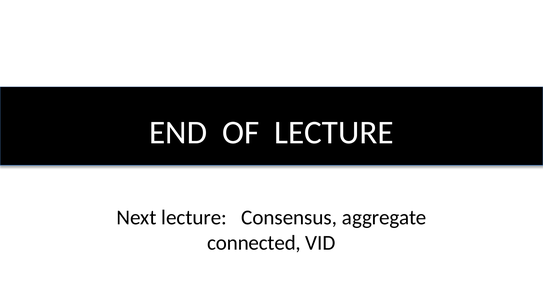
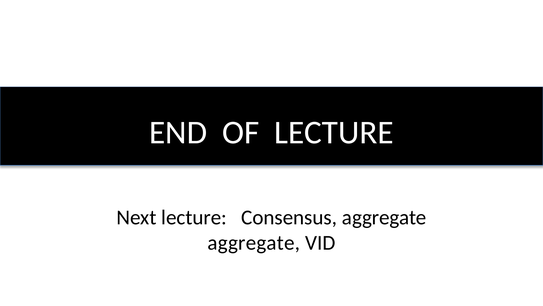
connected at (254, 242): connected -> aggregate
